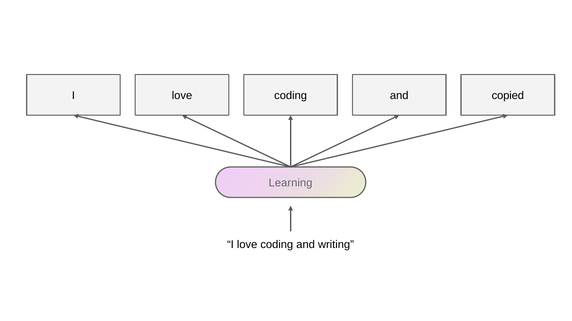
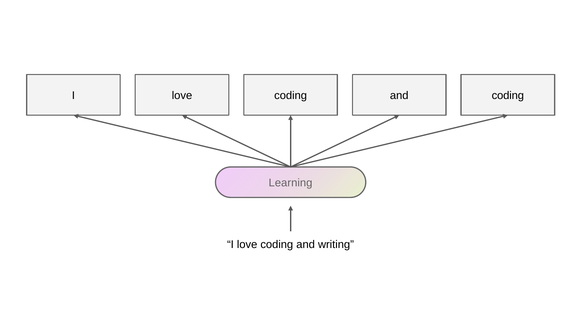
and copied: copied -> coding
